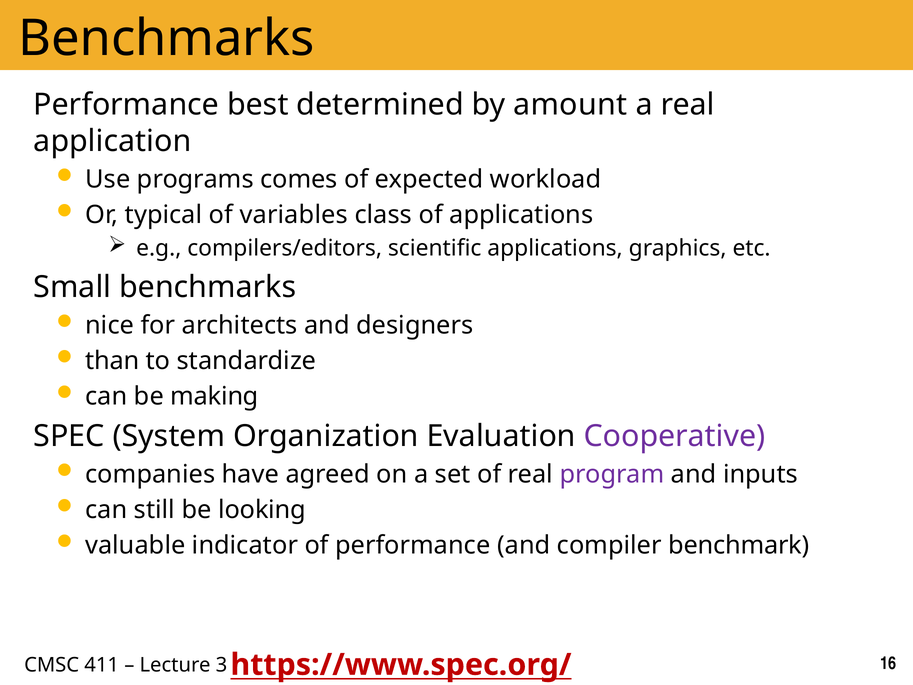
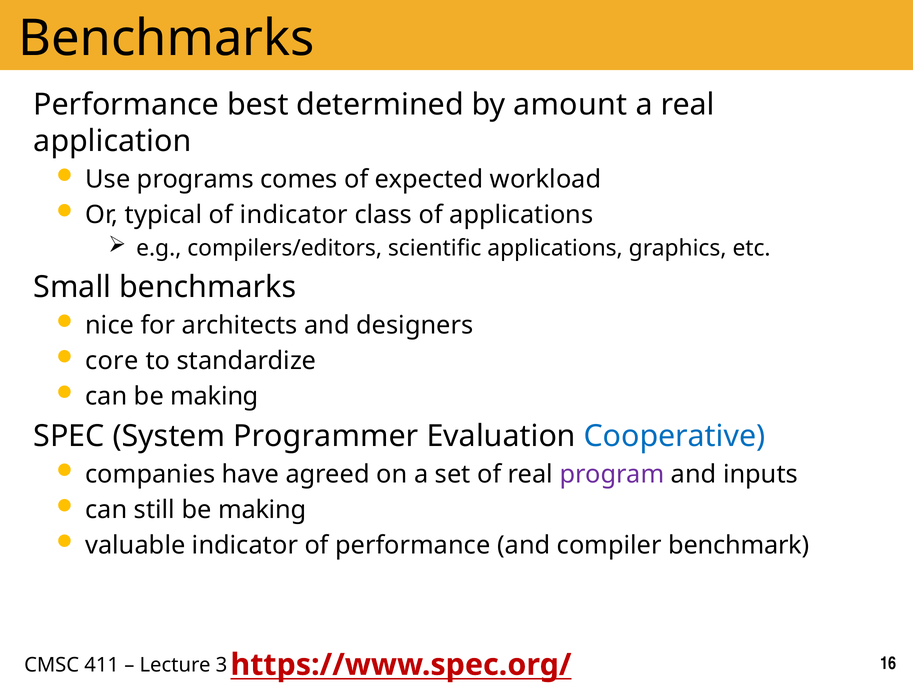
of variables: variables -> indicator
than: than -> core
Organization: Organization -> Programmer
Cooperative colour: purple -> blue
still be looking: looking -> making
